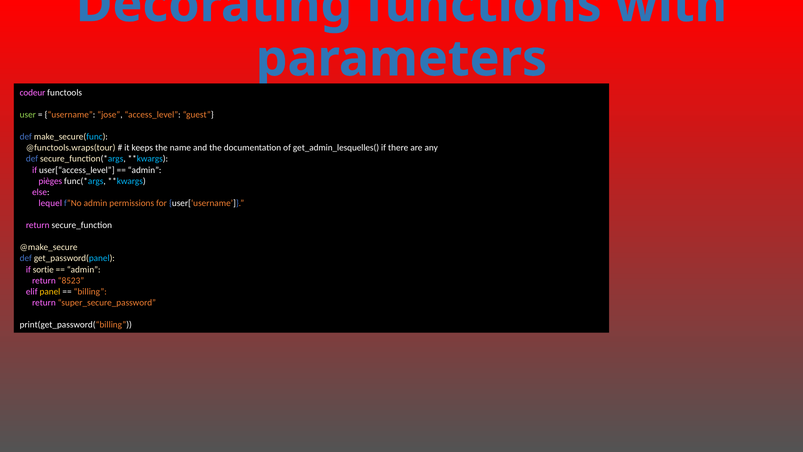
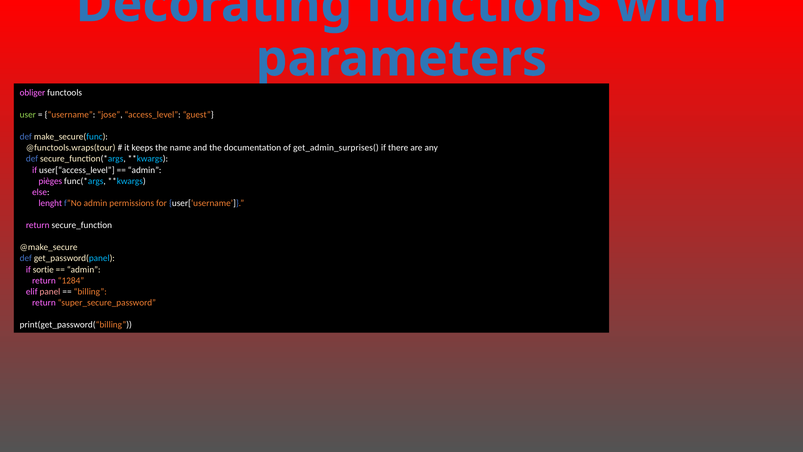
codeur: codeur -> obliger
get_admin_lesquelles(: get_admin_lesquelles( -> get_admin_surprises(
lequel: lequel -> lenght
8523: 8523 -> 1284
panel colour: yellow -> pink
